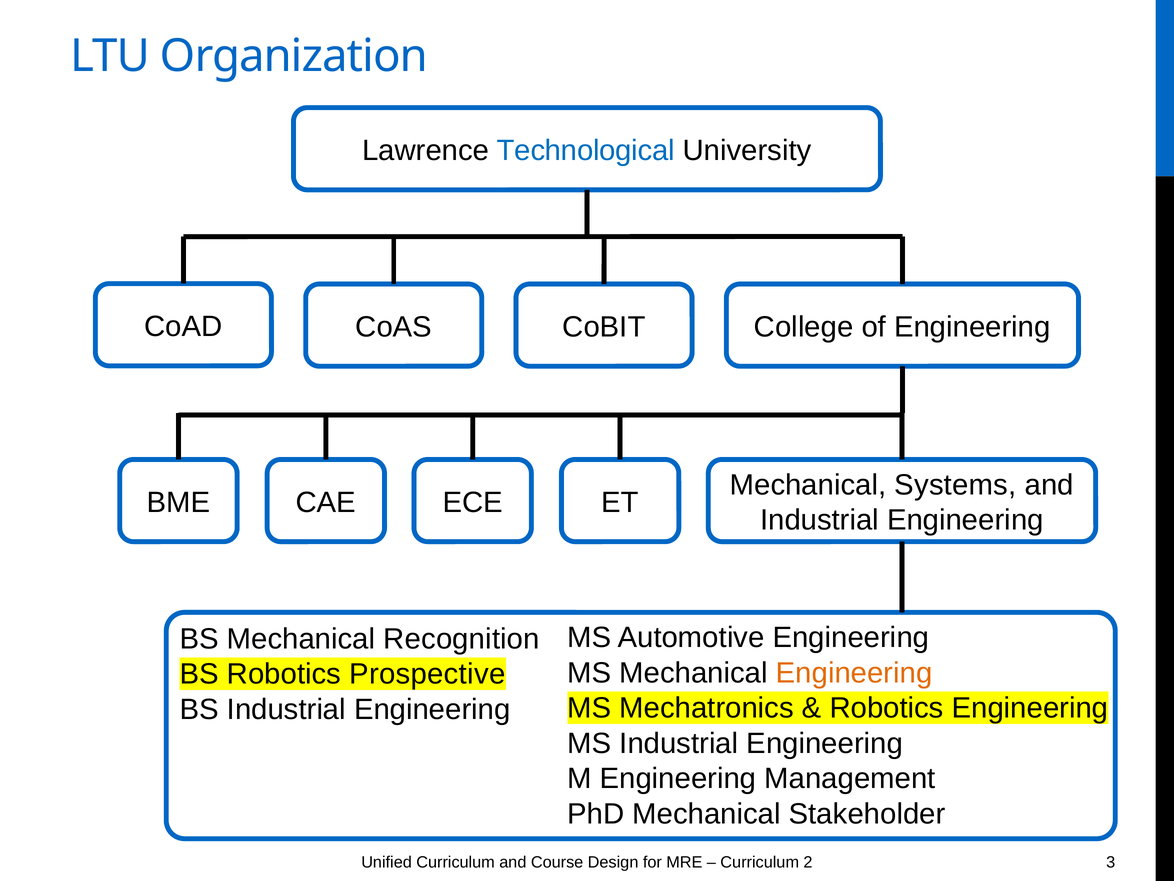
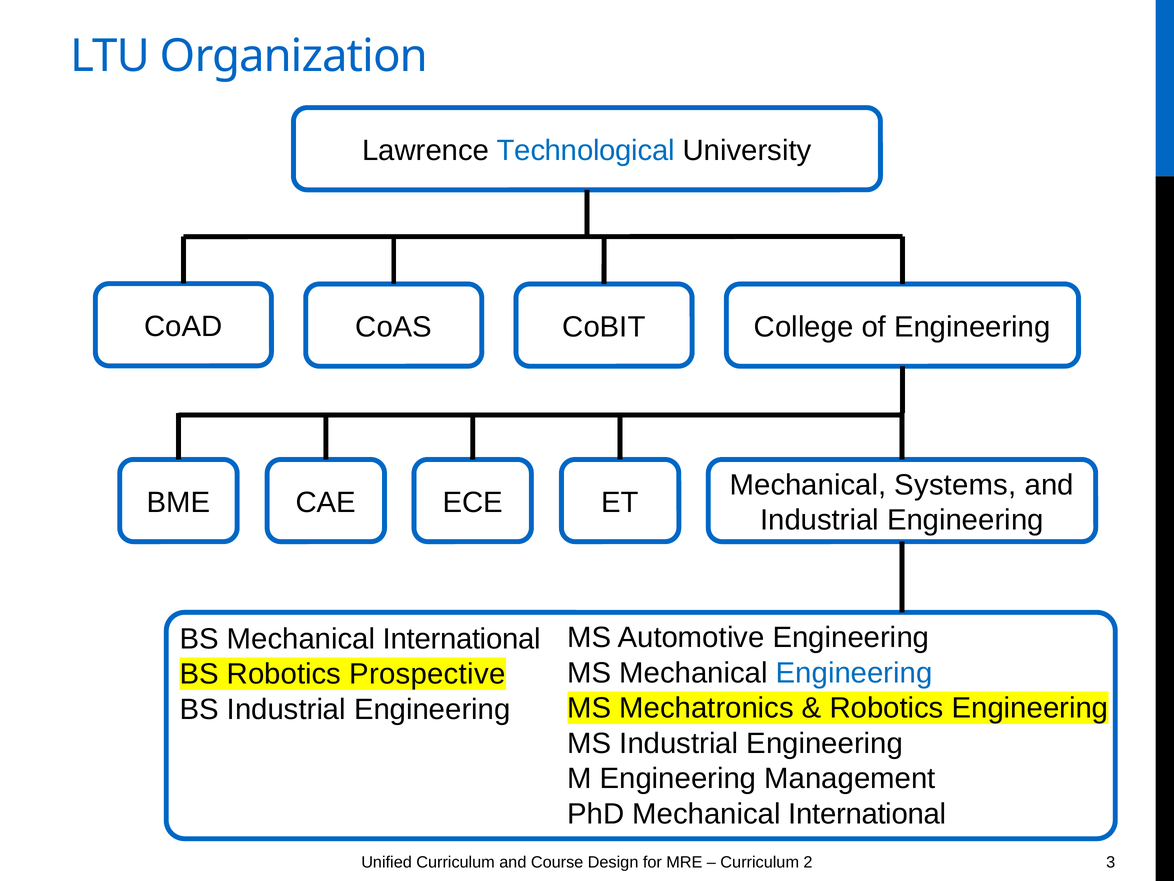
BS Mechanical Recognition: Recognition -> International
Engineering at (854, 673) colour: orange -> blue
PhD Mechanical Stakeholder: Stakeholder -> International
